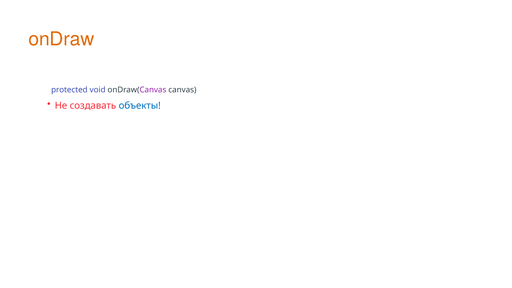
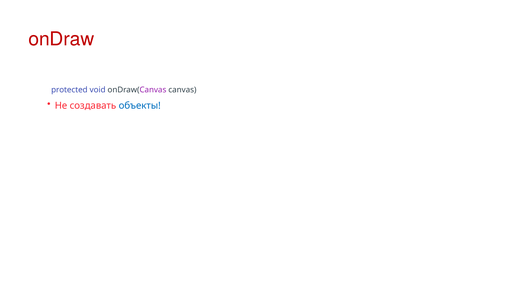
onDraw colour: orange -> red
